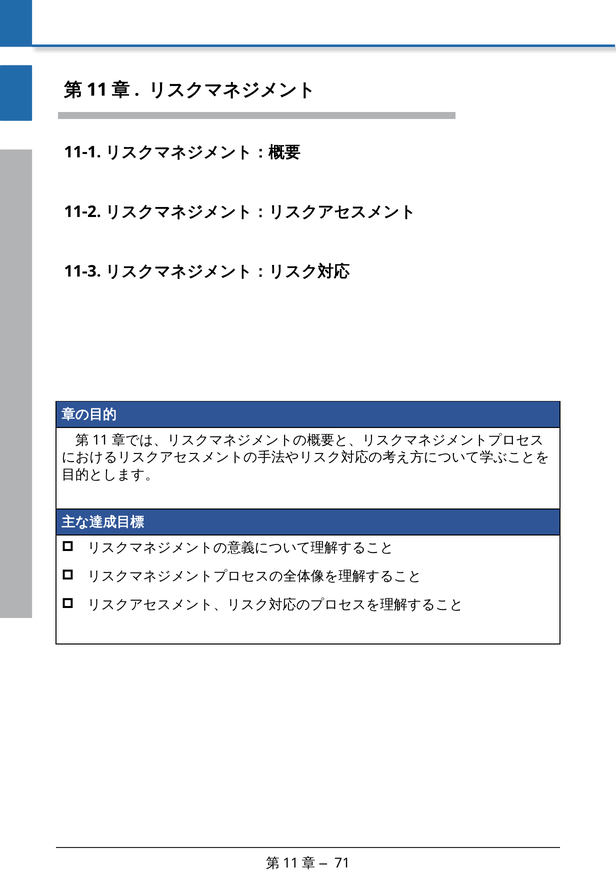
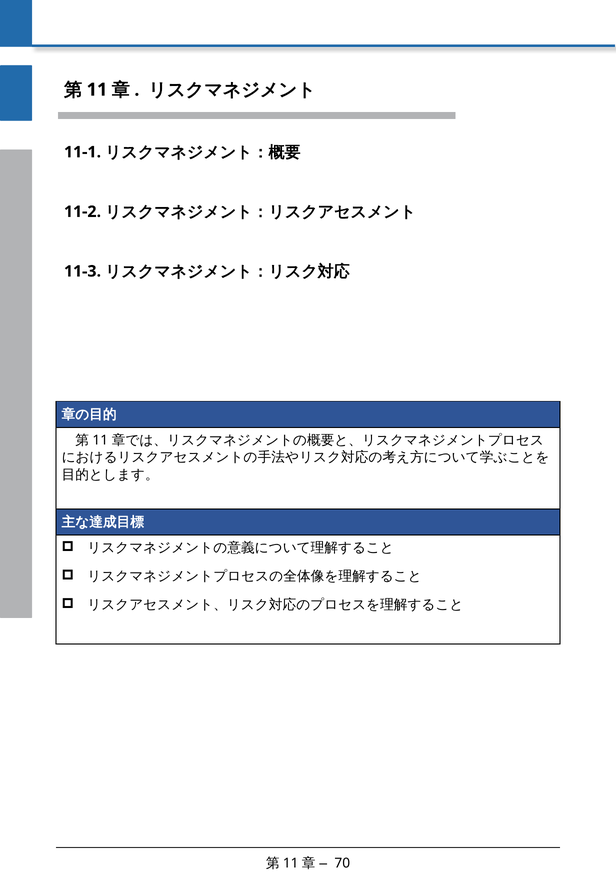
71: 71 -> 70
